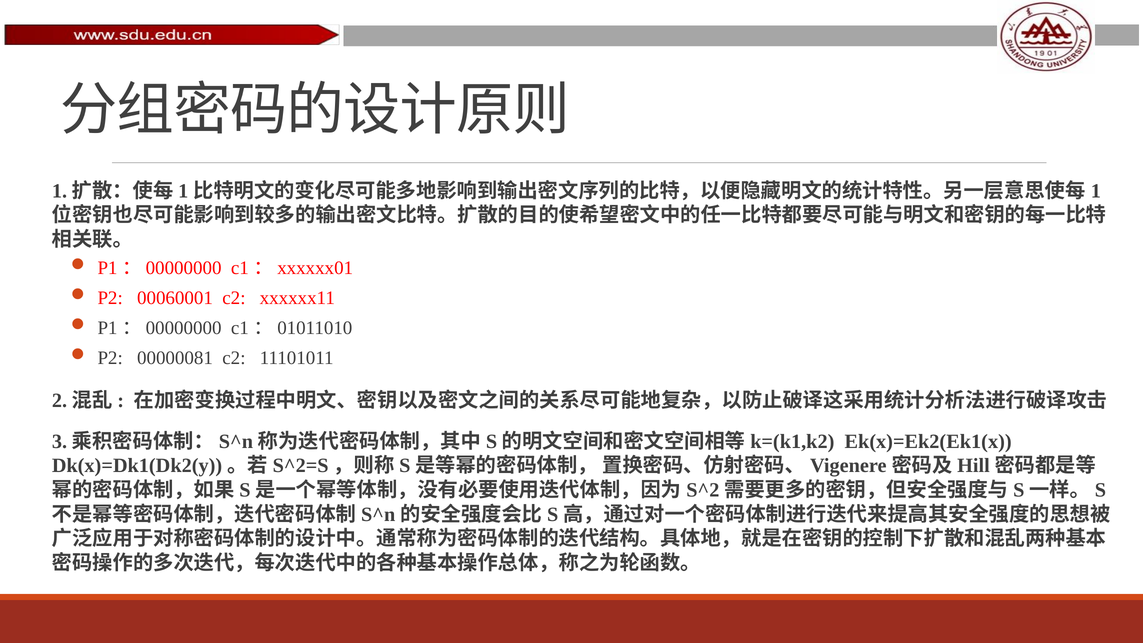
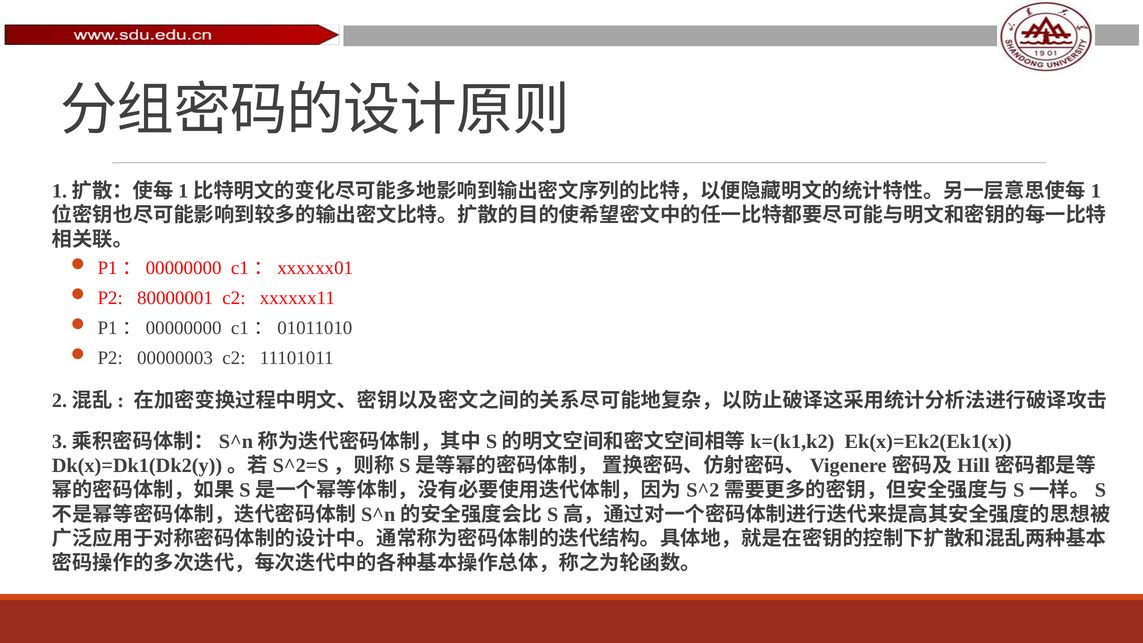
00060001: 00060001 -> 80000001
00000081: 00000081 -> 00000003
